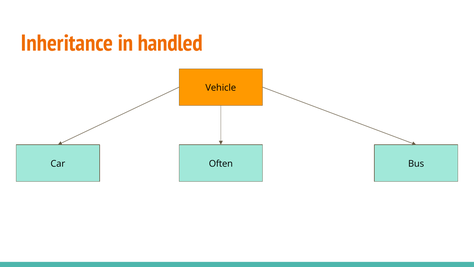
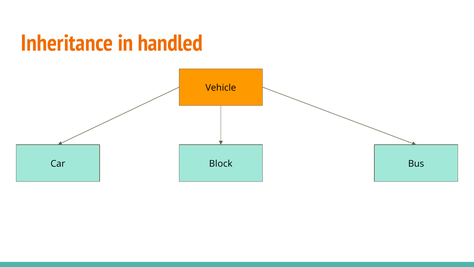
Often: Often -> Block
